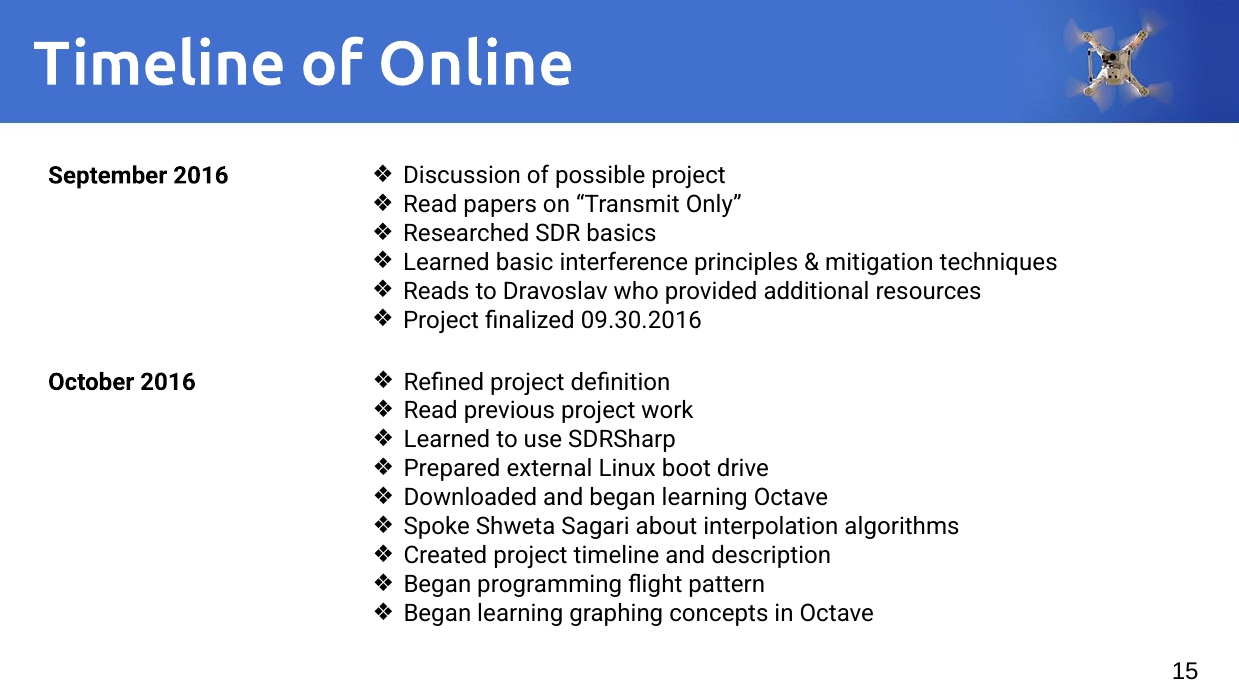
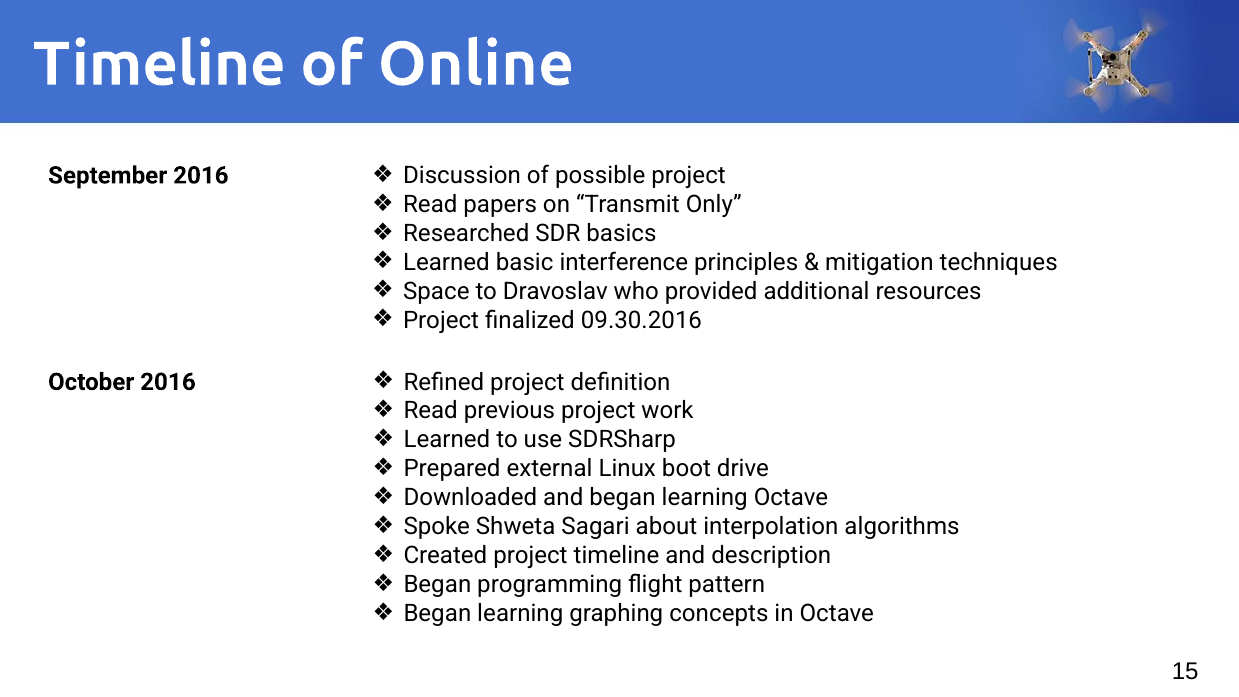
Reads: Reads -> Space
